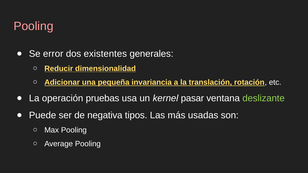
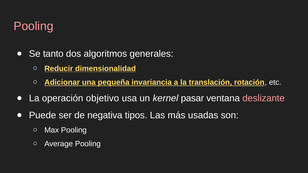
error: error -> tanto
existentes: existentes -> algoritmos
pruebas: pruebas -> objetivo
deslizante colour: light green -> pink
